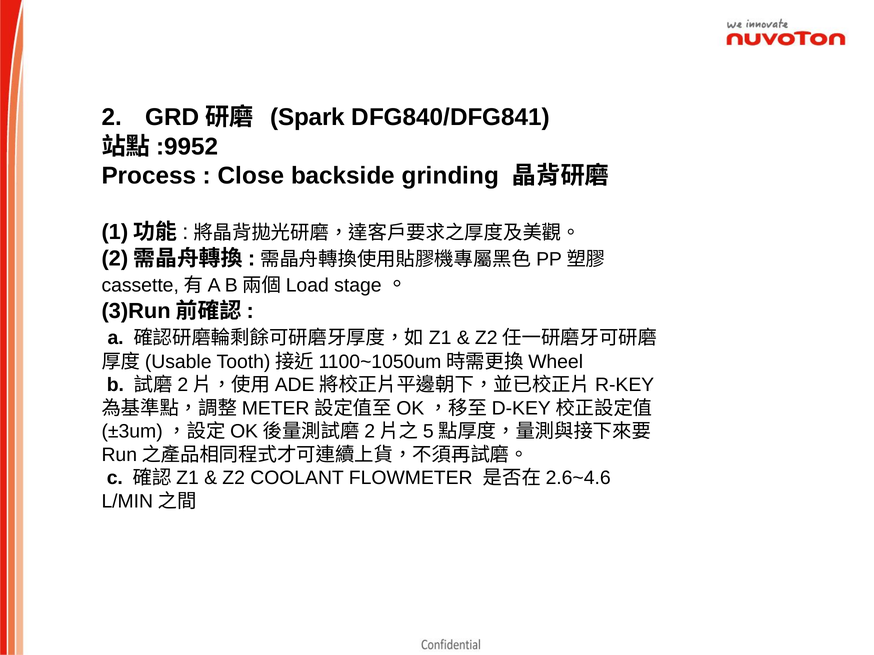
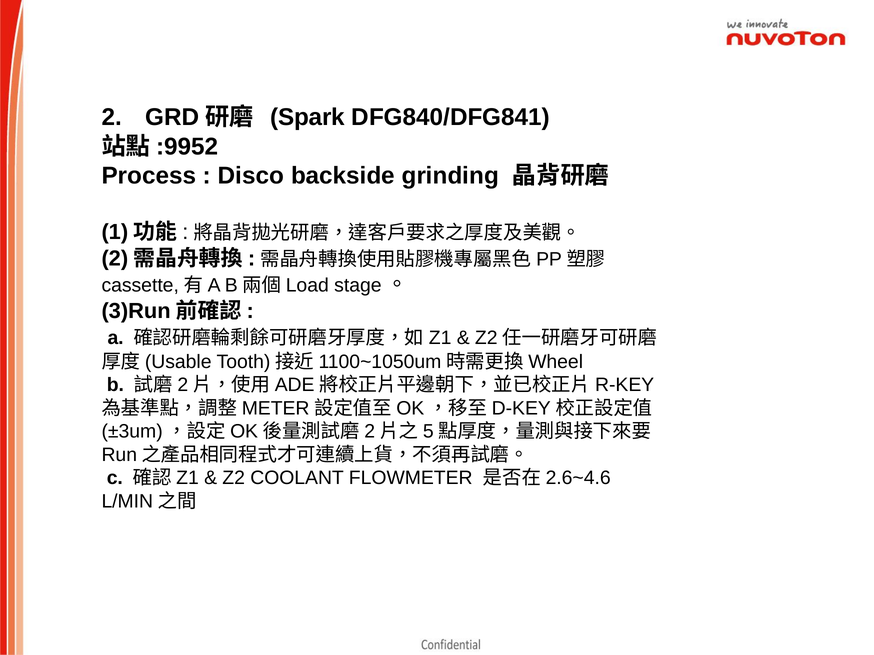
Close: Close -> Disco
